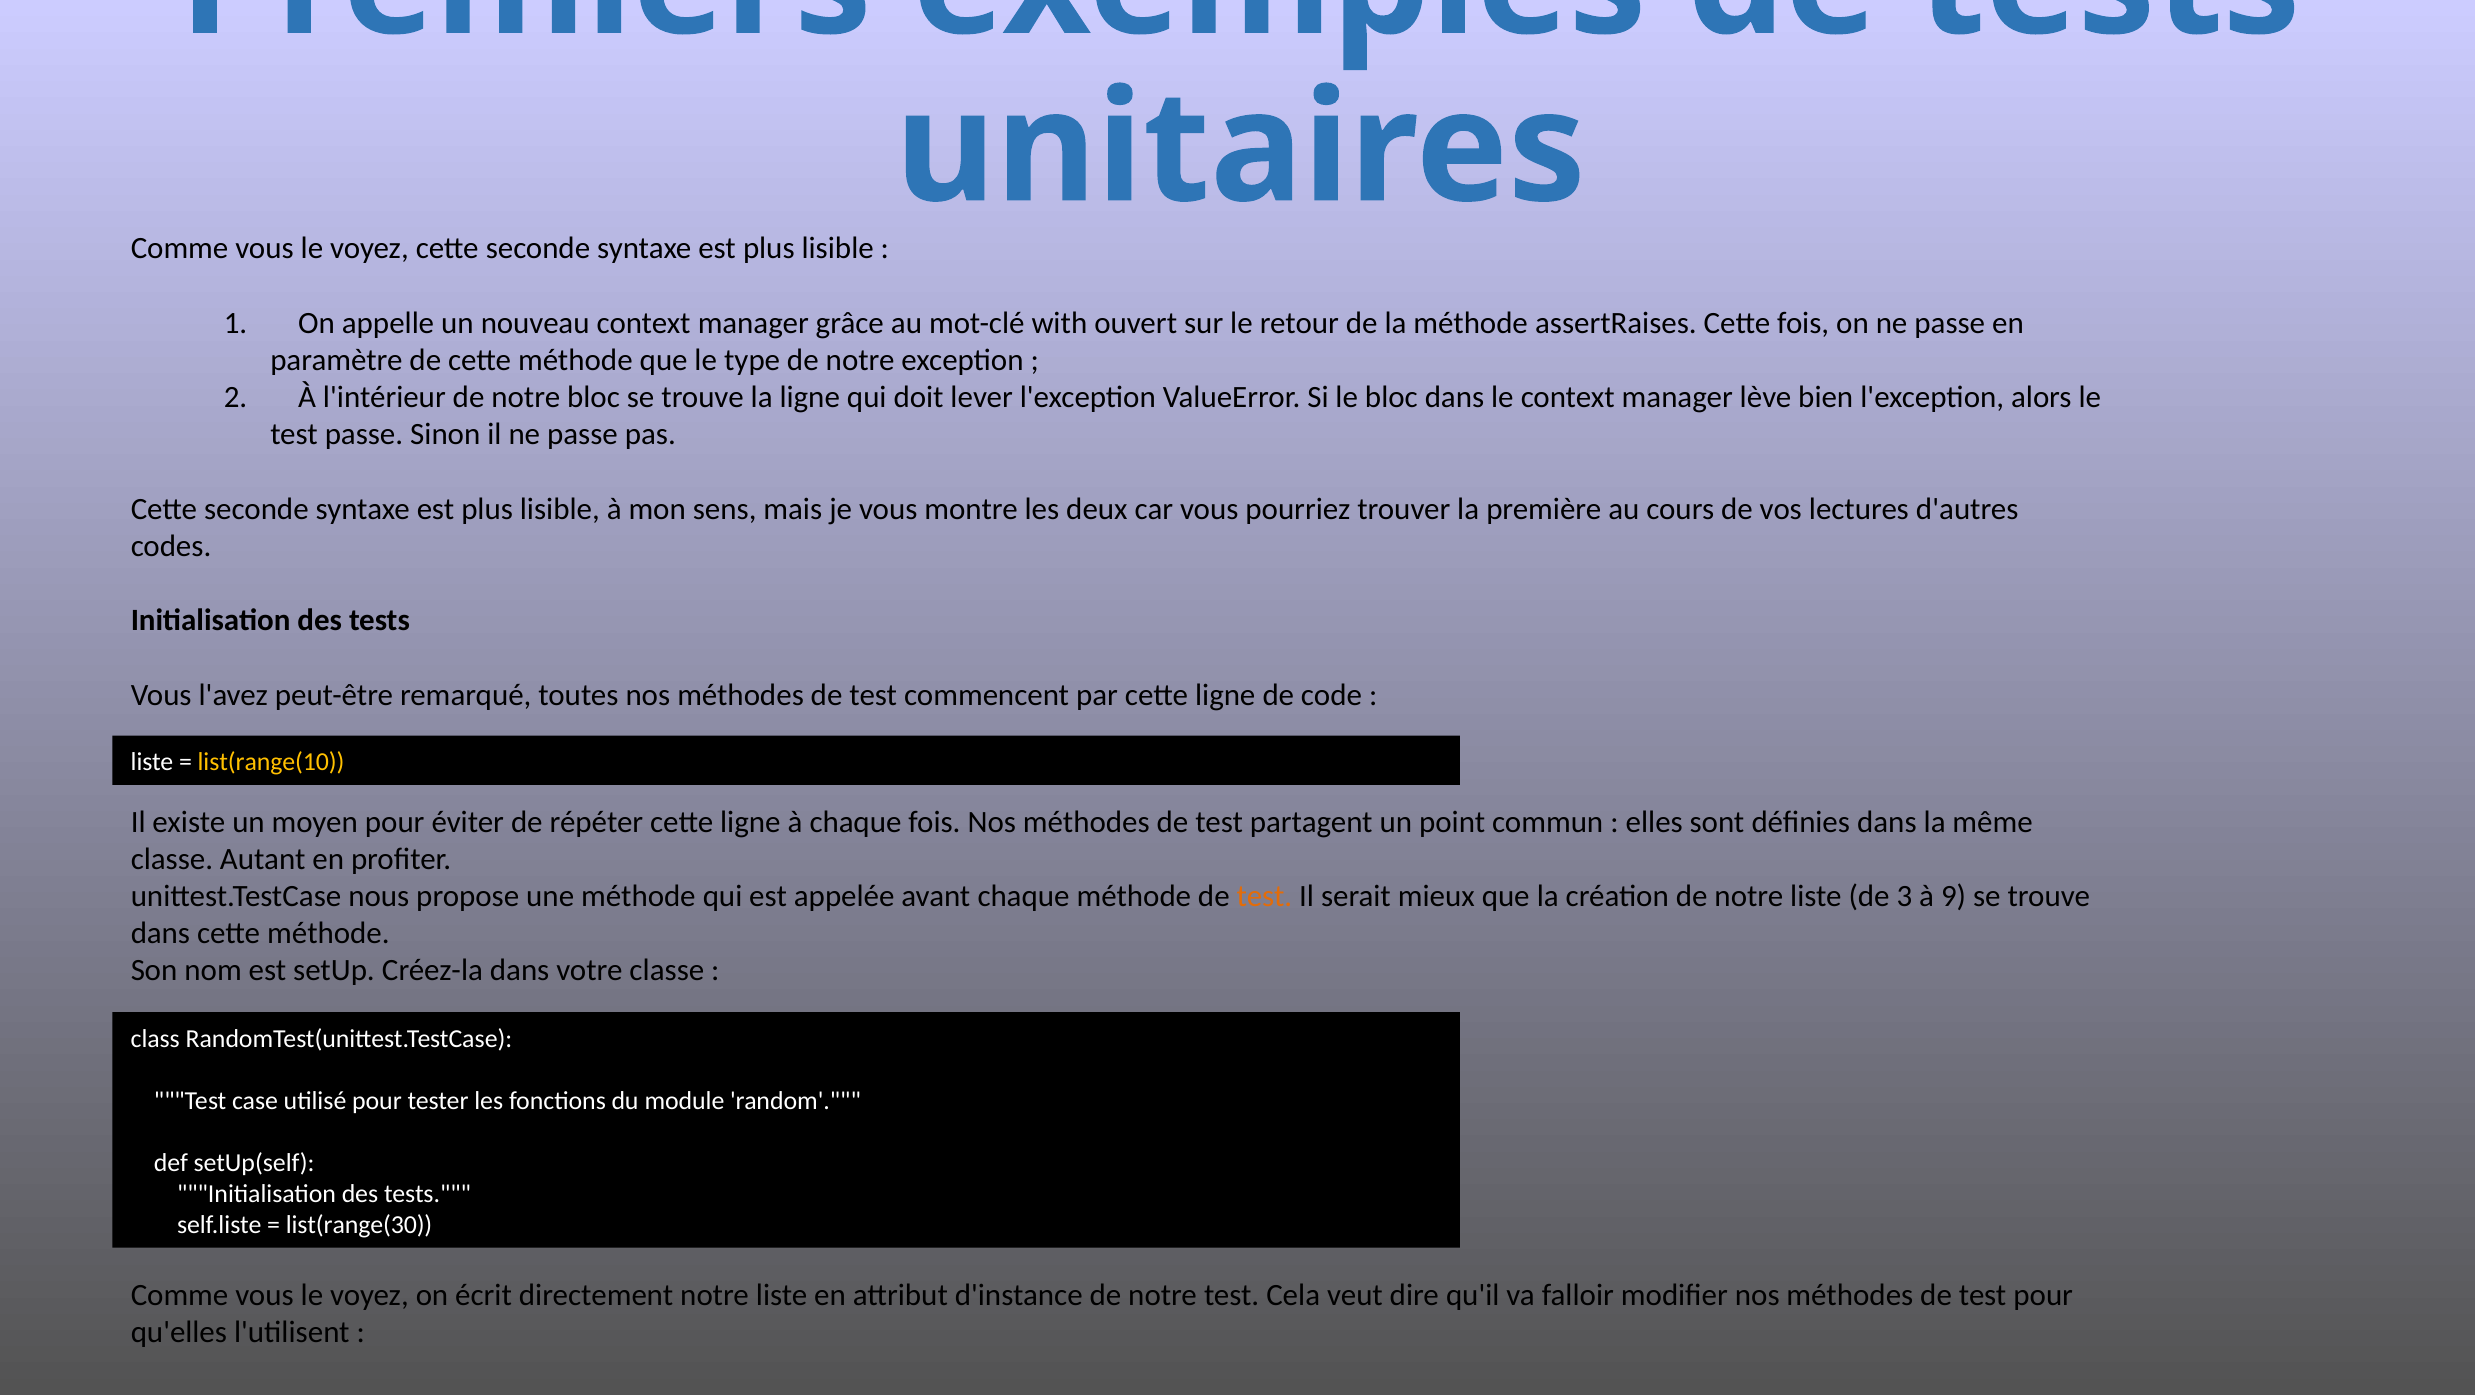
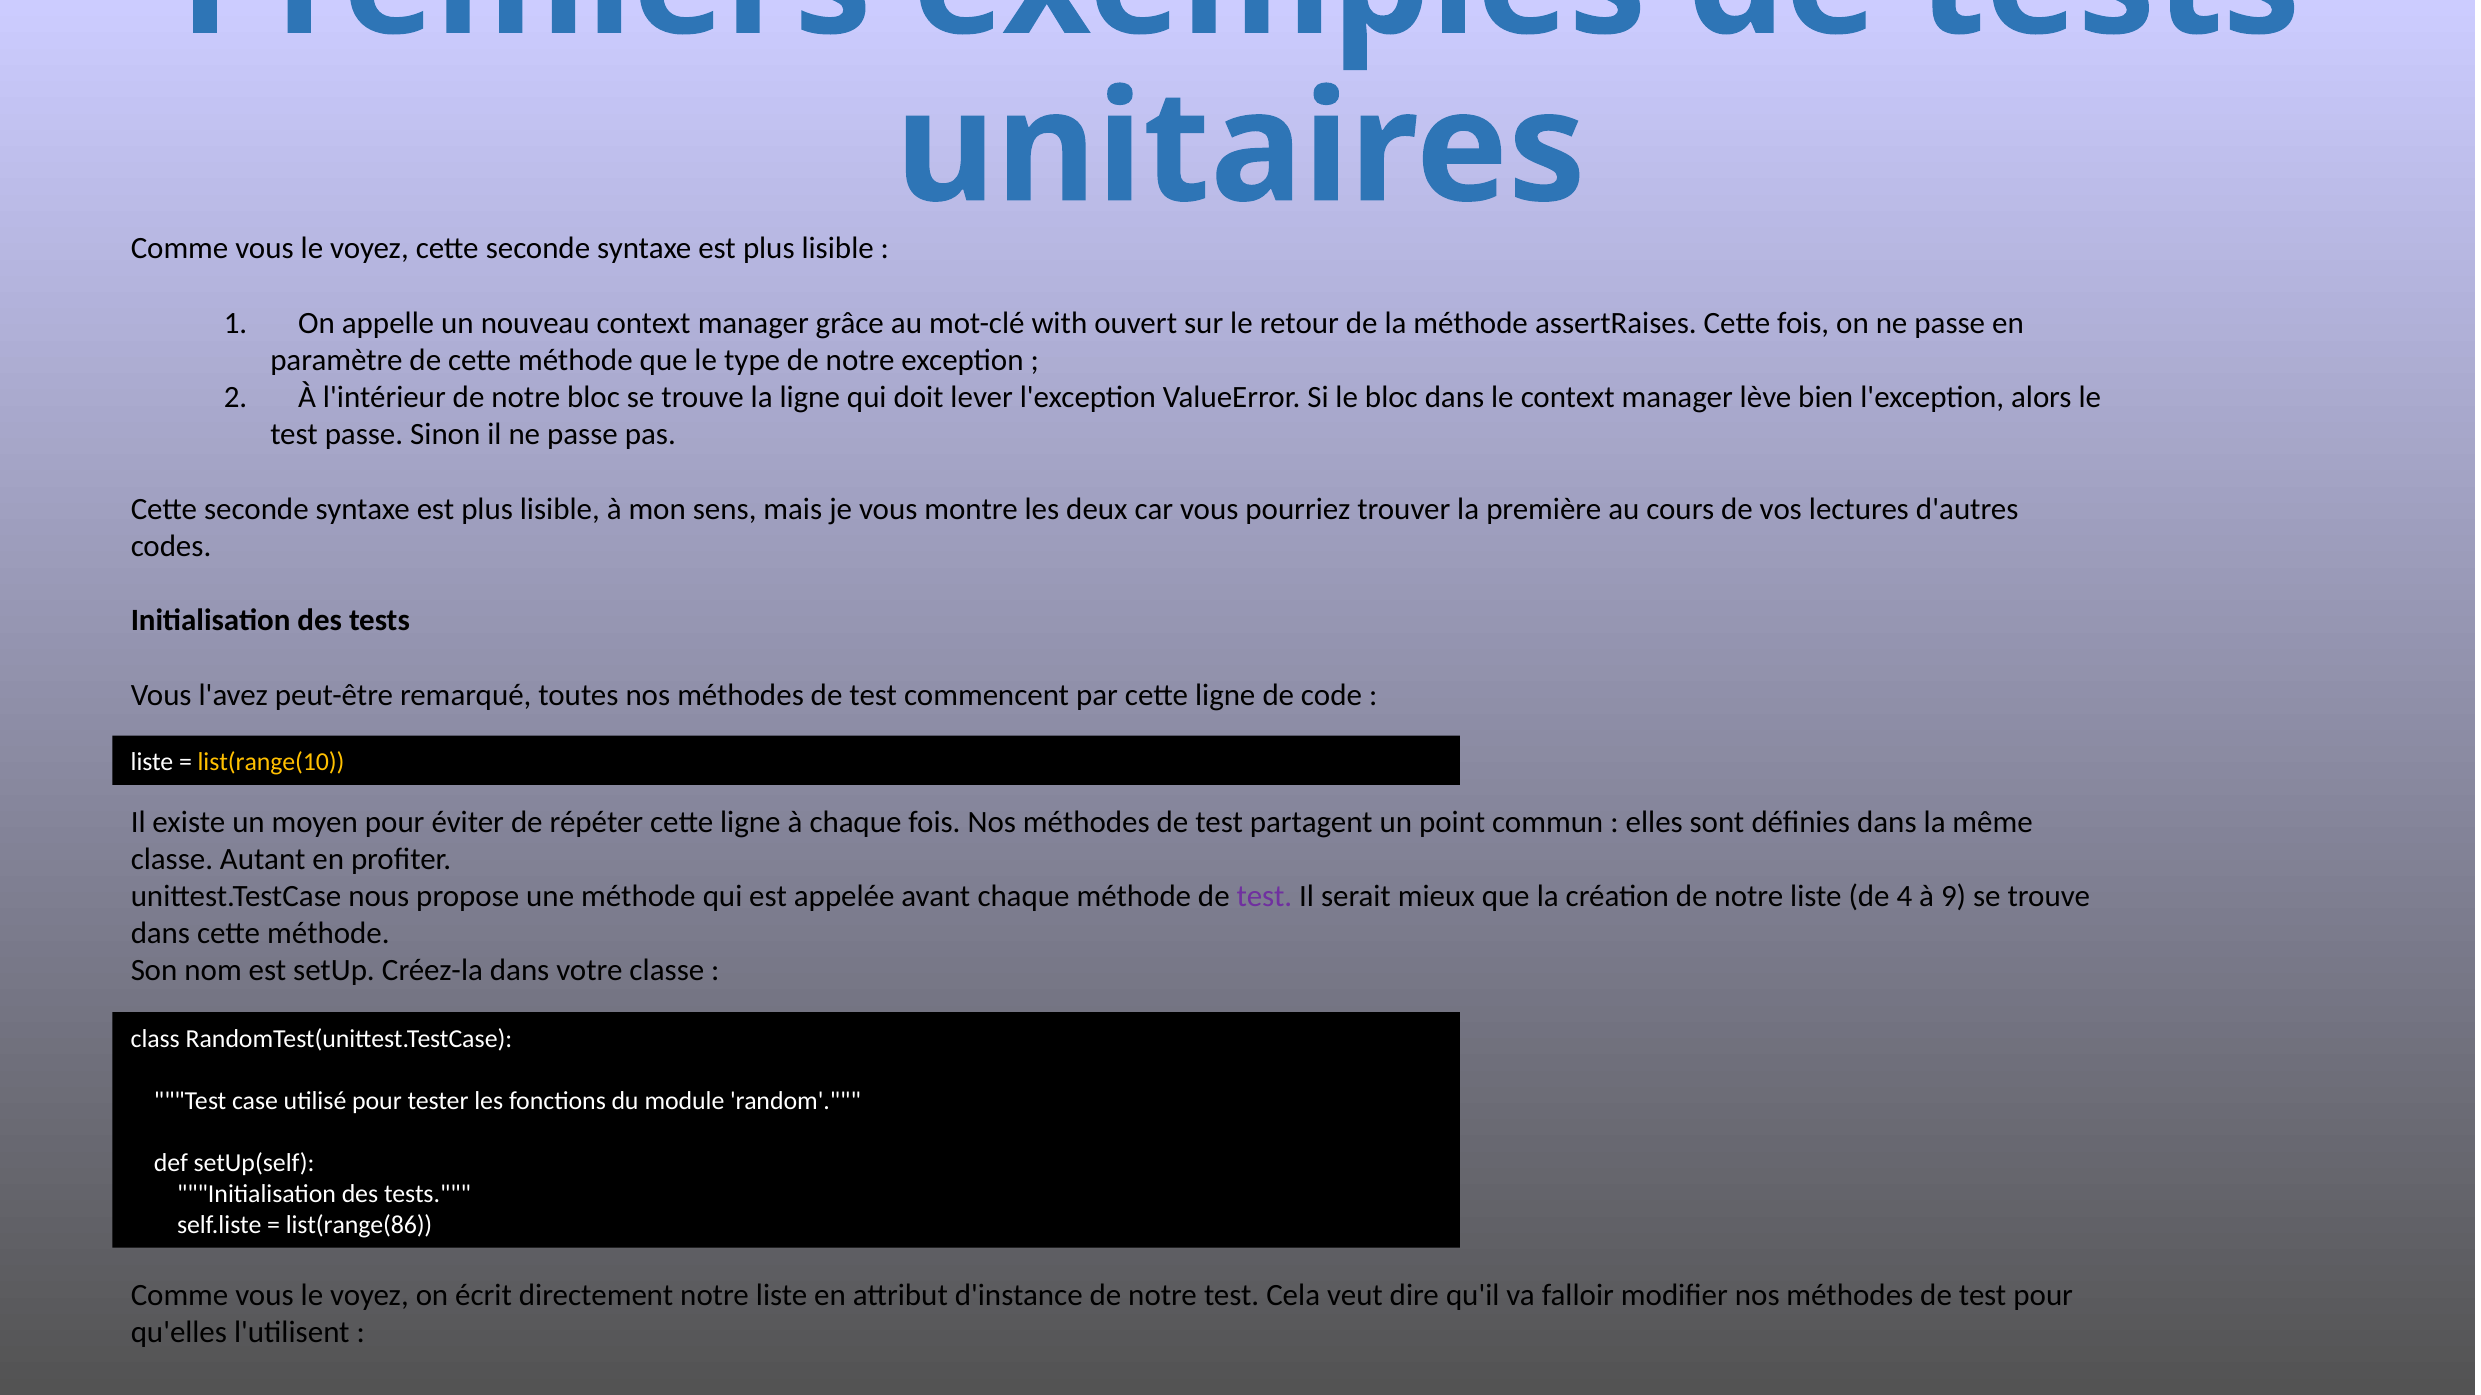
test at (1264, 897) colour: orange -> purple
3: 3 -> 4
list(range(30: list(range(30 -> list(range(86
